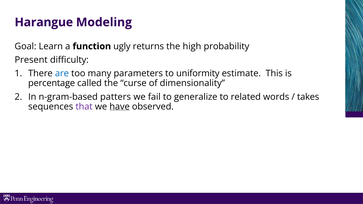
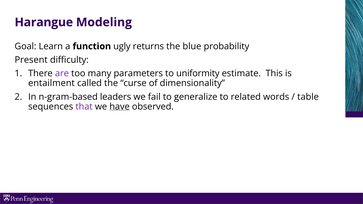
high: high -> blue
are colour: blue -> purple
percentage: percentage -> entailment
patters: patters -> leaders
takes: takes -> table
